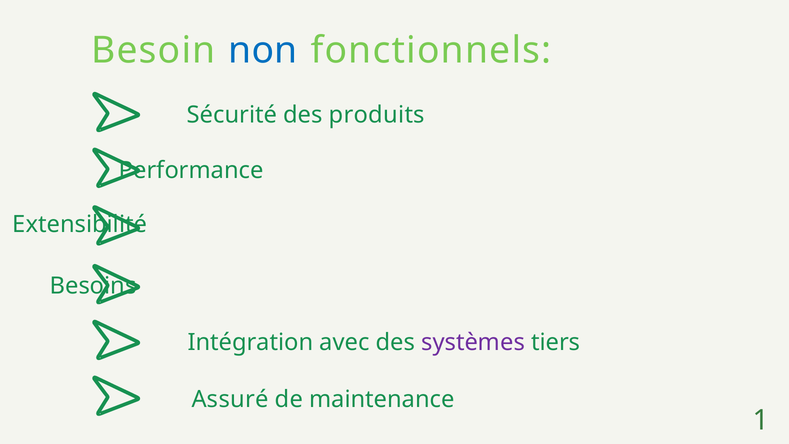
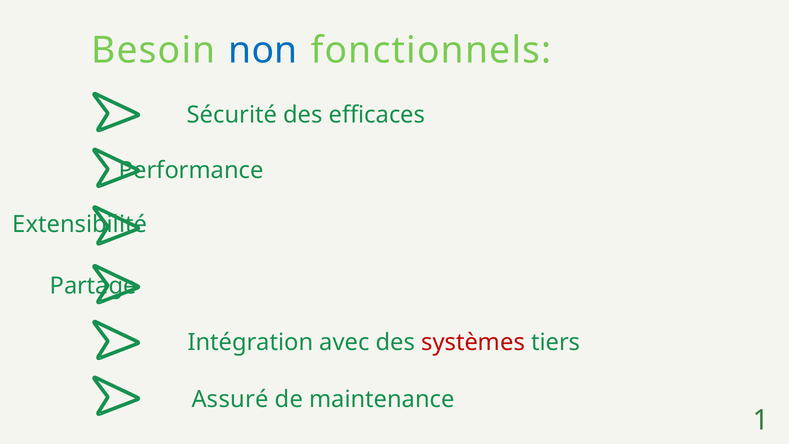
produits: produits -> efficaces
Besoins: Besoins -> Partage
systèmes colour: purple -> red
